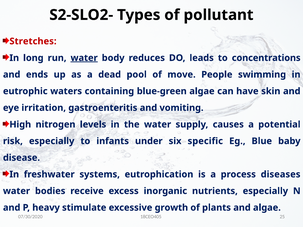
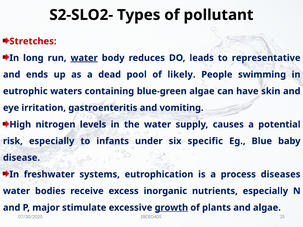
concentrations: concentrations -> representative
move: move -> likely
heavy: heavy -> major
growth underline: none -> present
